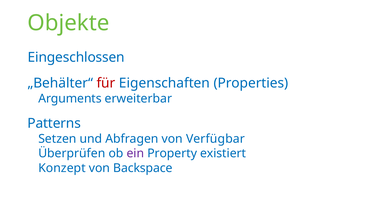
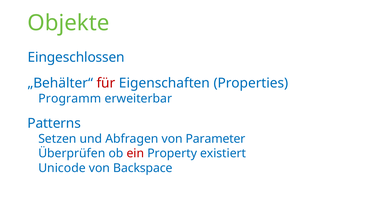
Arguments: Arguments -> Programm
Verfügbar: Verfügbar -> Parameter
ein colour: purple -> red
Konzept: Konzept -> Unicode
